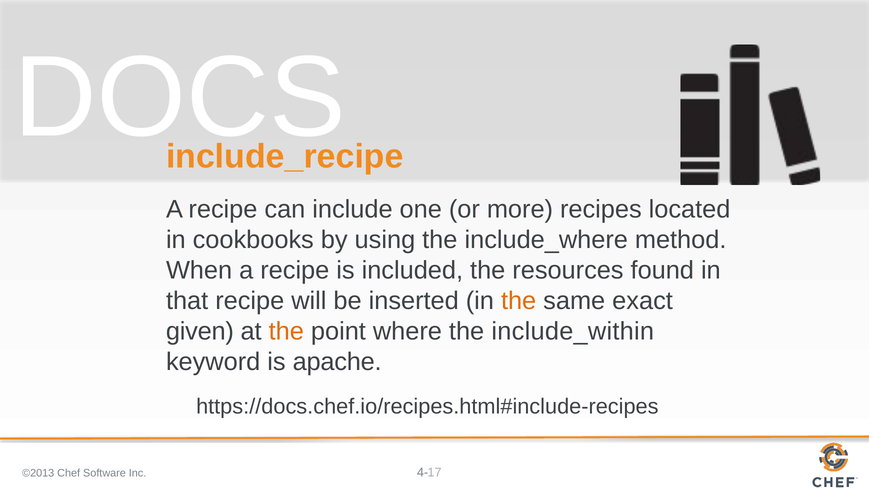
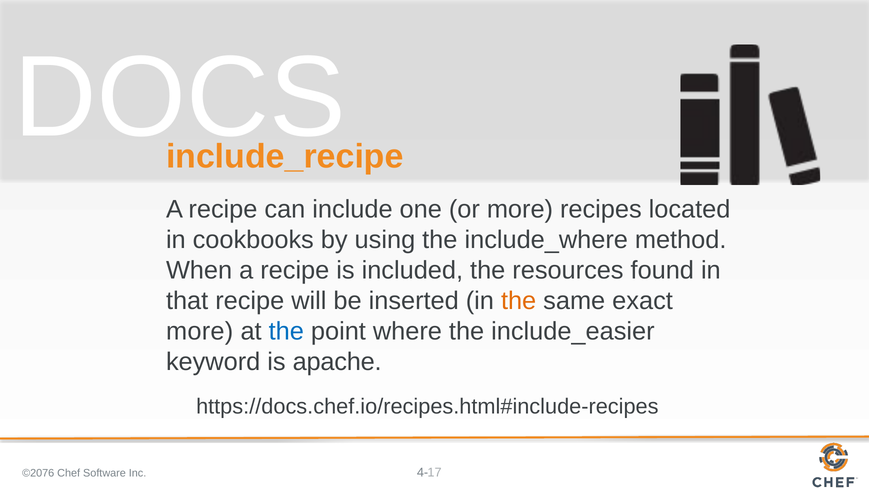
given at (200, 331): given -> more
the at (286, 331) colour: orange -> blue
include_within: include_within -> include_easier
©2013: ©2013 -> ©2076
